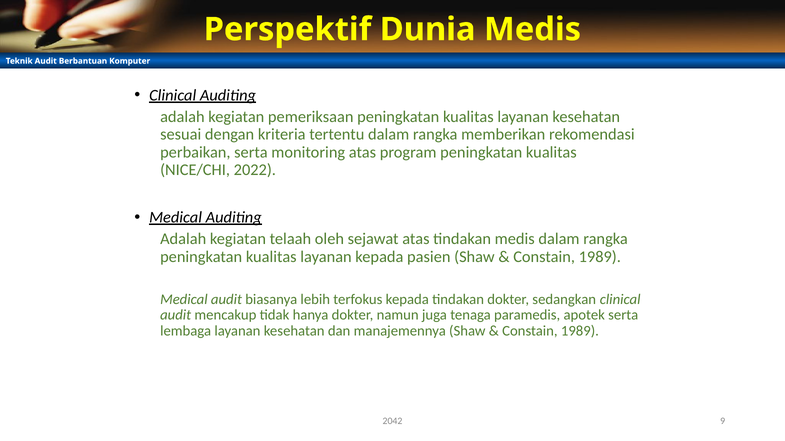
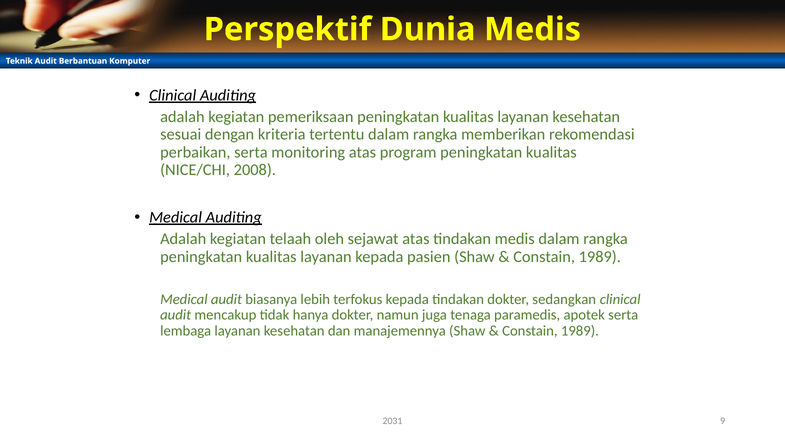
2022: 2022 -> 2008
2042: 2042 -> 2031
